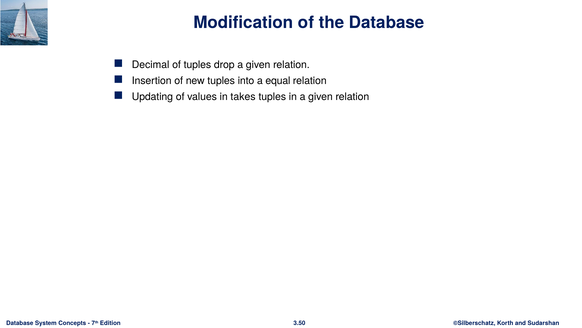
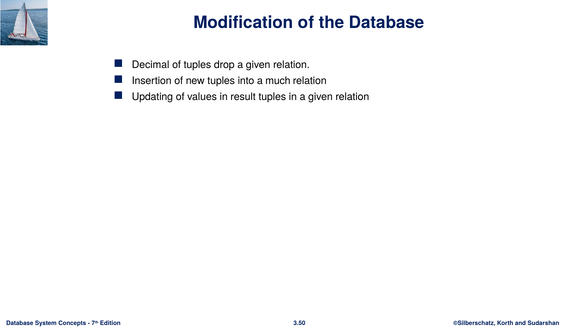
equal: equal -> much
takes: takes -> result
